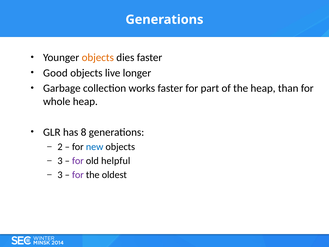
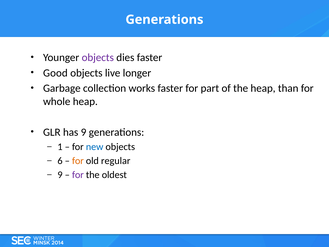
objects at (98, 58) colour: orange -> purple
has 8: 8 -> 9
2: 2 -> 1
3 at (60, 161): 3 -> 6
for at (78, 161) colour: purple -> orange
helpful: helpful -> regular
3 at (60, 175): 3 -> 9
